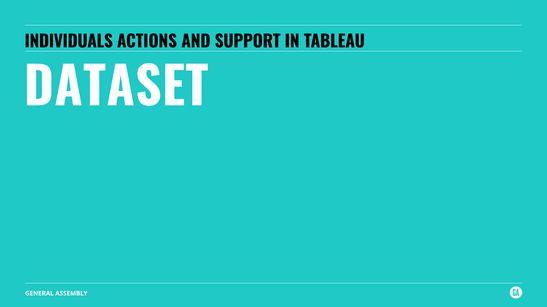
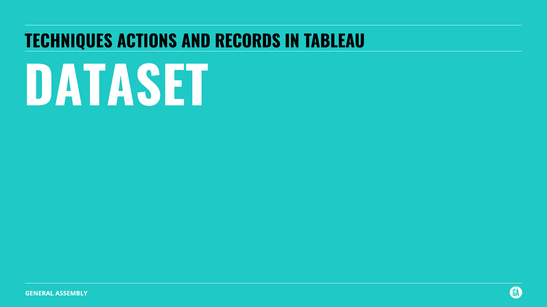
INDIVIDUALS: INDIVIDUALS -> TECHNIQUES
SUPPORT: SUPPORT -> RECORDS
